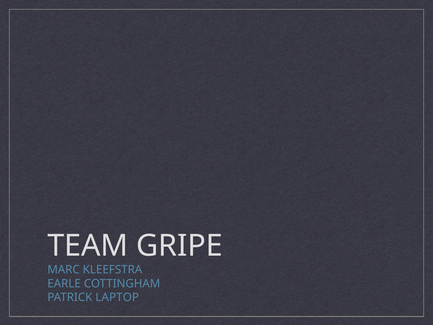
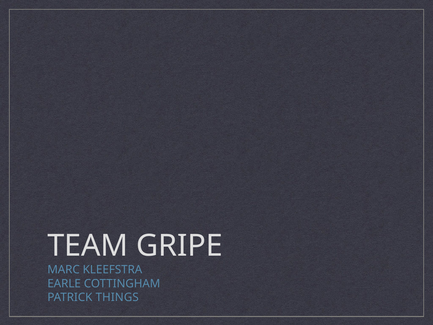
LAPTOP: LAPTOP -> THINGS
